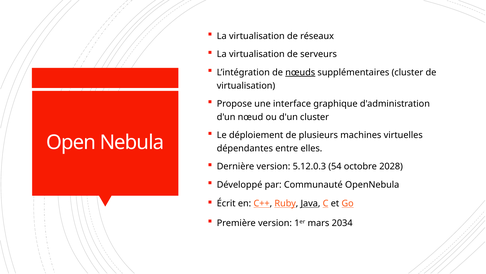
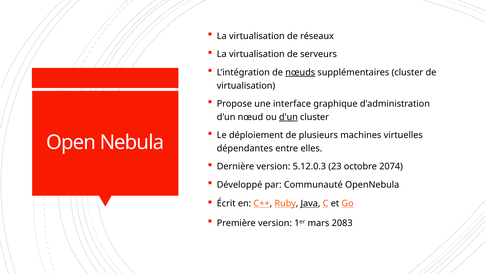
d'un at (288, 117) underline: none -> present
54: 54 -> 23
2028: 2028 -> 2074
2034: 2034 -> 2083
